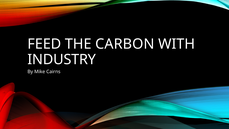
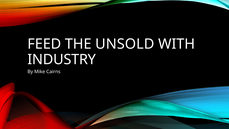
CARBON: CARBON -> UNSOLD
